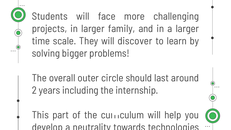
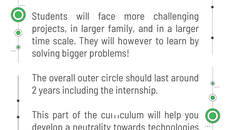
discover: discover -> however
